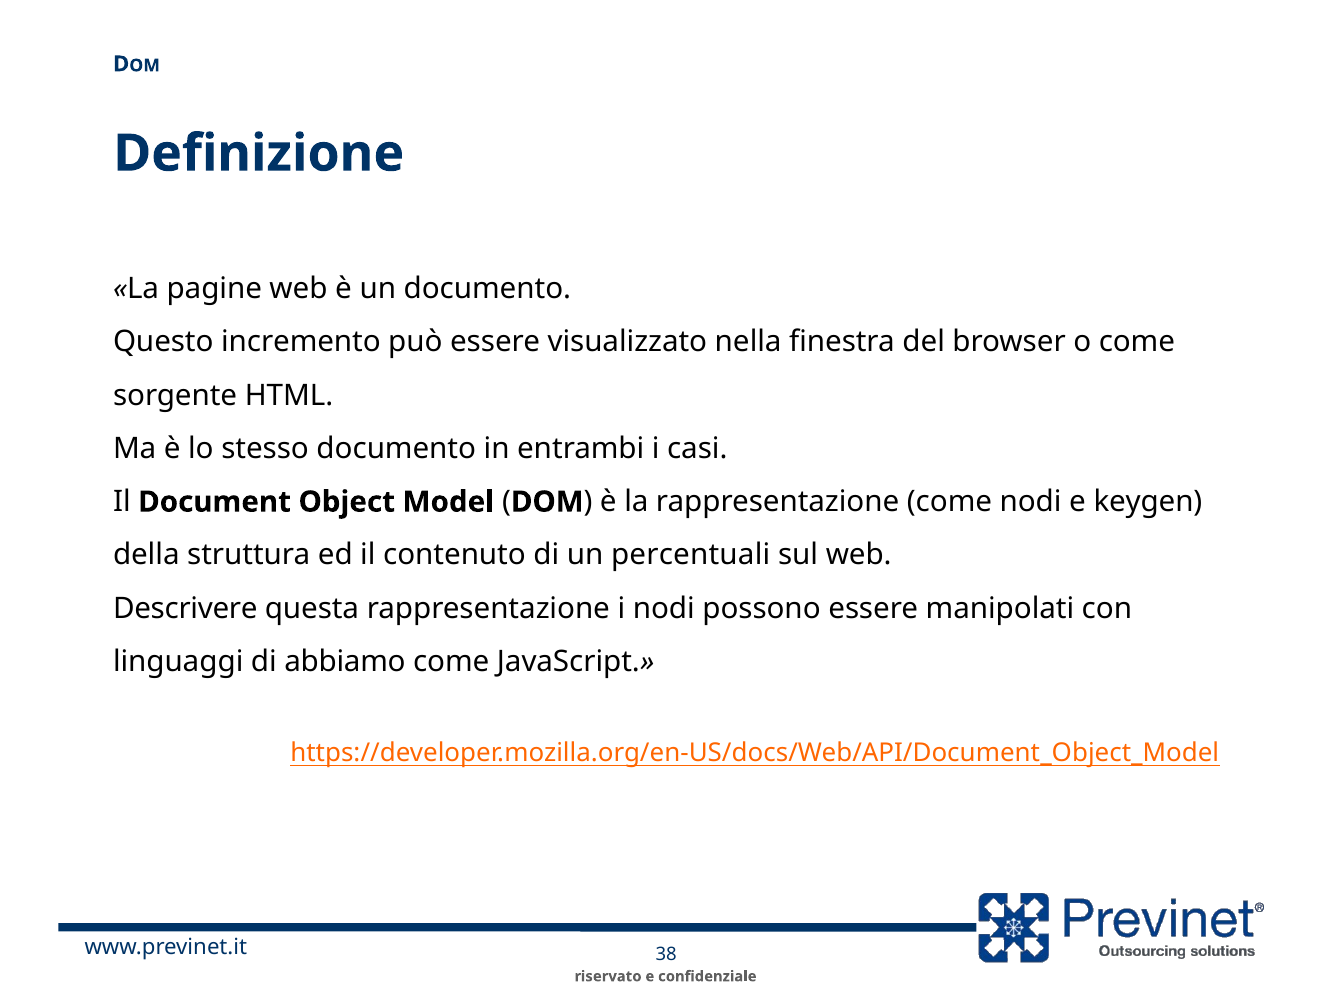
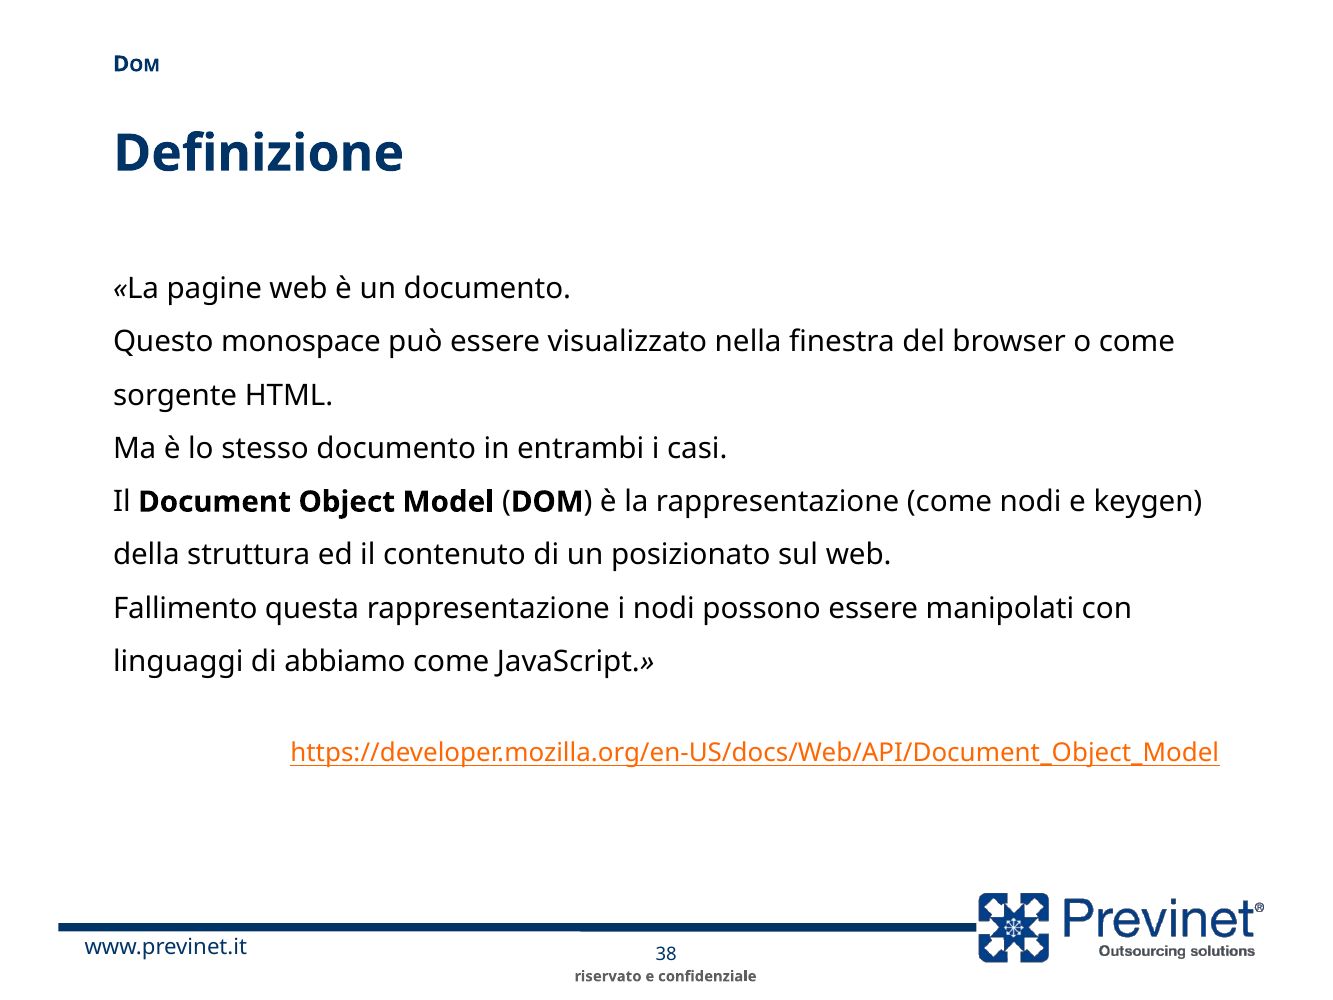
incremento: incremento -> monospace
percentuali: percentuali -> posizionato
Descrivere: Descrivere -> Fallimento
